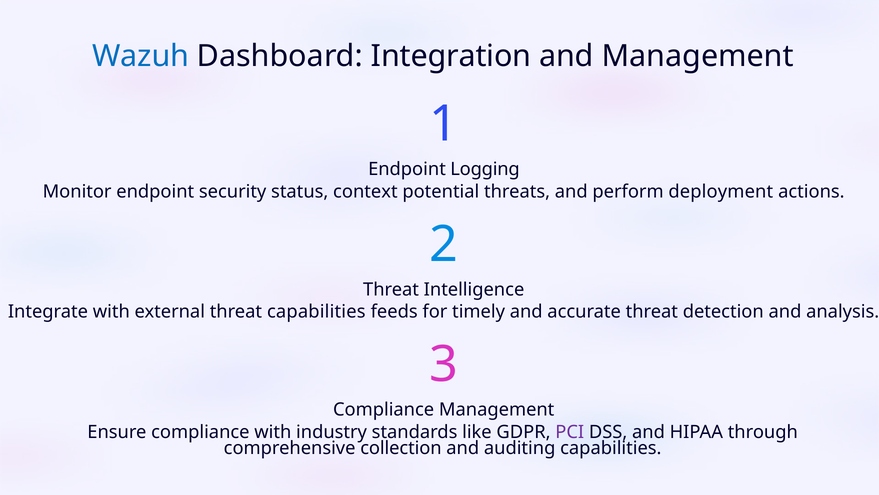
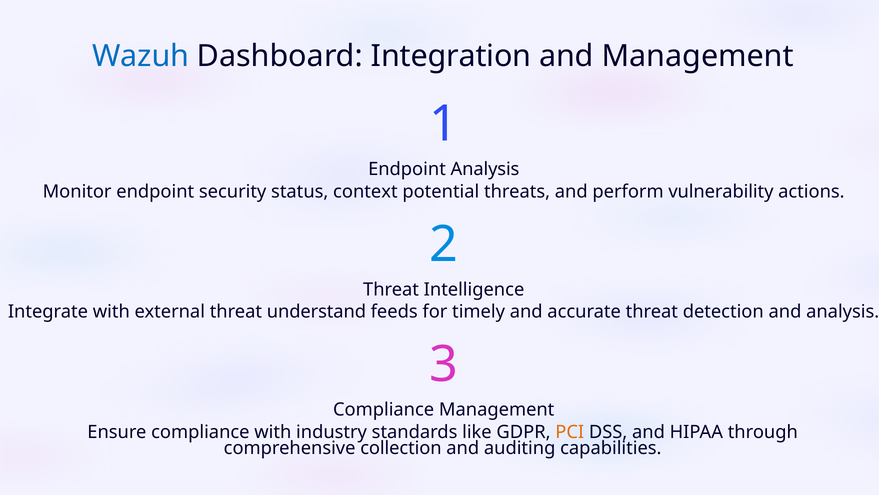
Endpoint Logging: Logging -> Analysis
deployment: deployment -> vulnerability
threat capabilities: capabilities -> understand
PCI colour: purple -> orange
